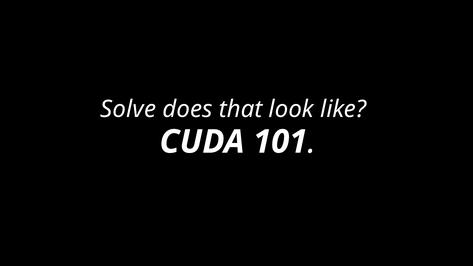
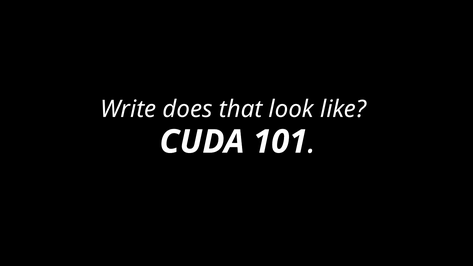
Solve: Solve -> Write
